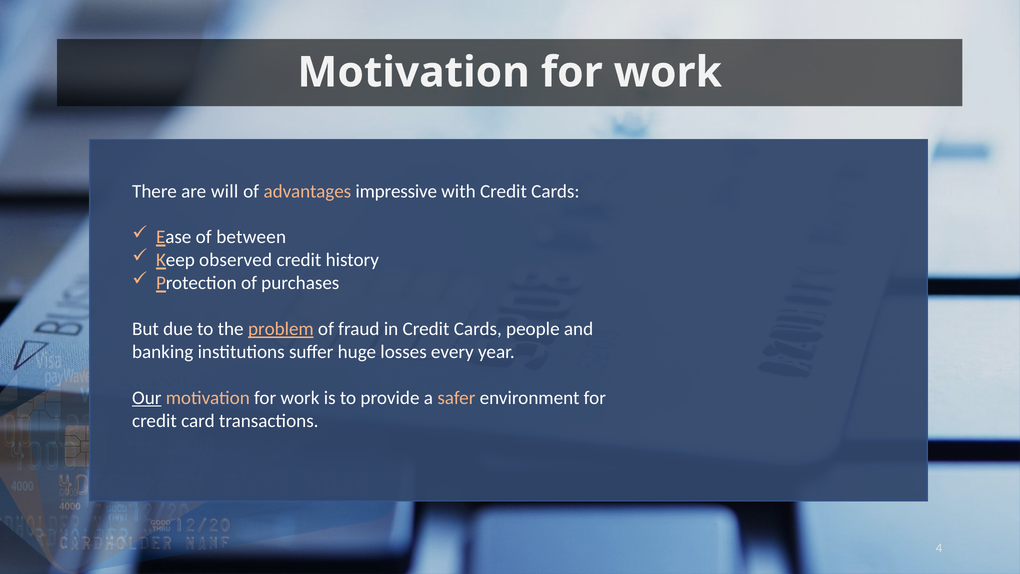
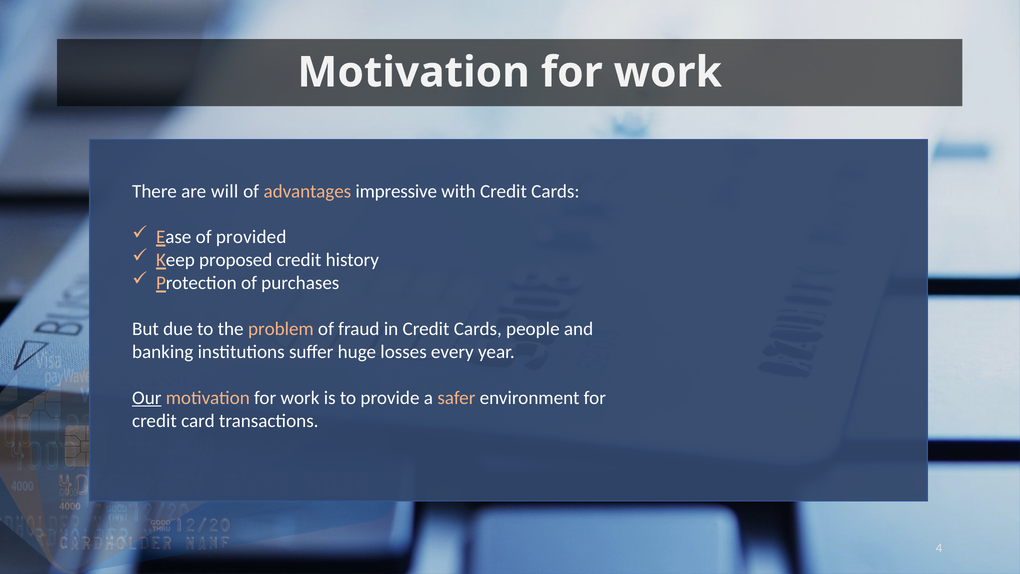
between: between -> provided
observed: observed -> proposed
problem underline: present -> none
